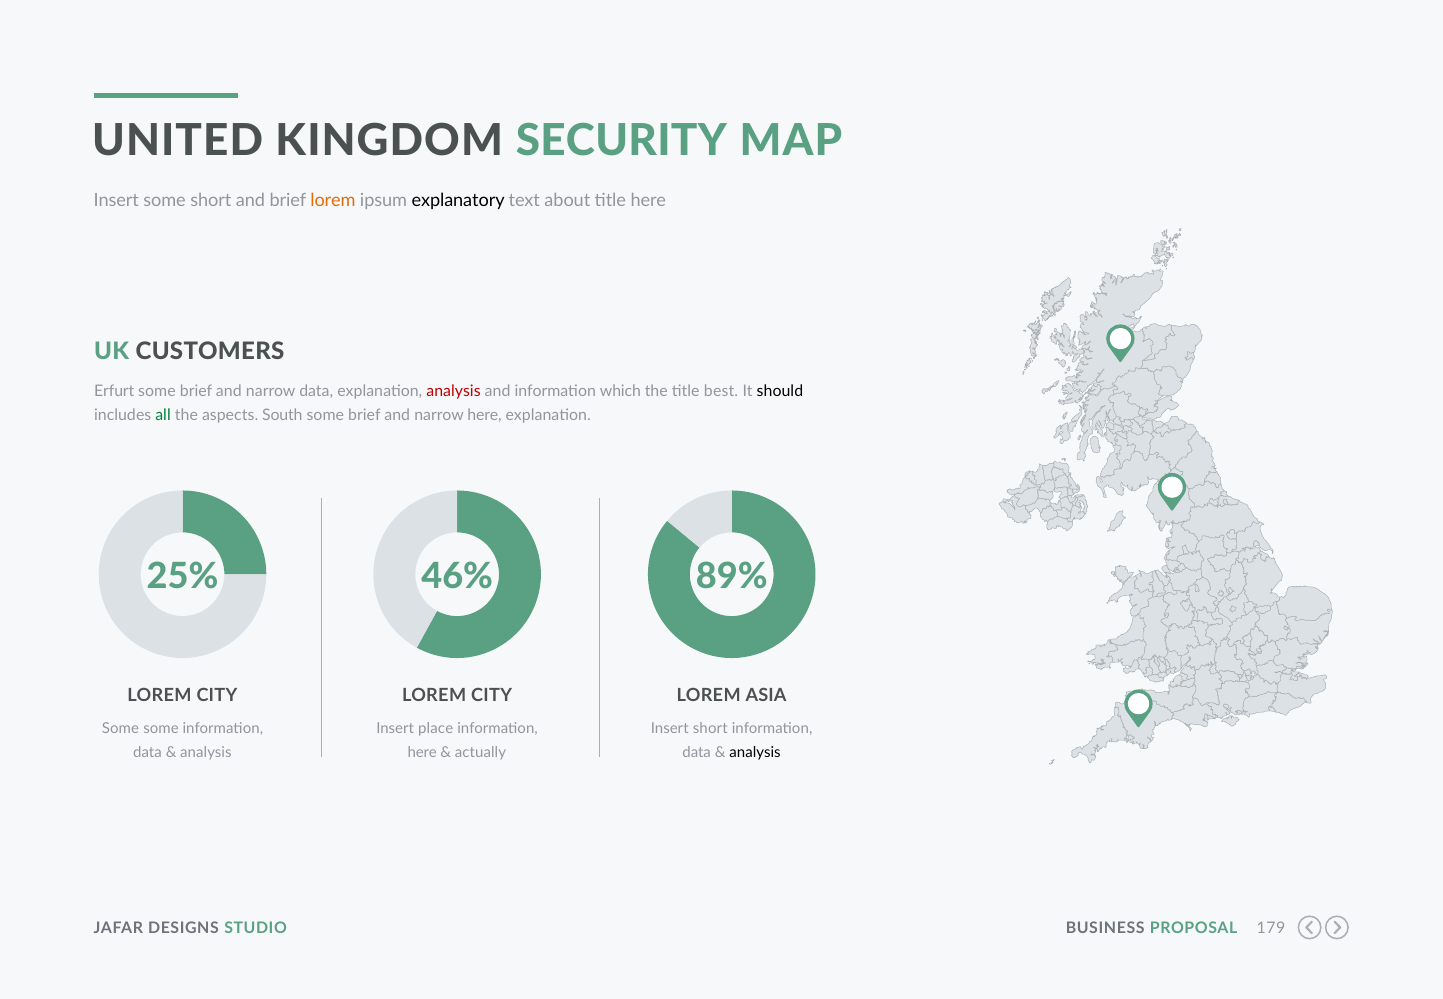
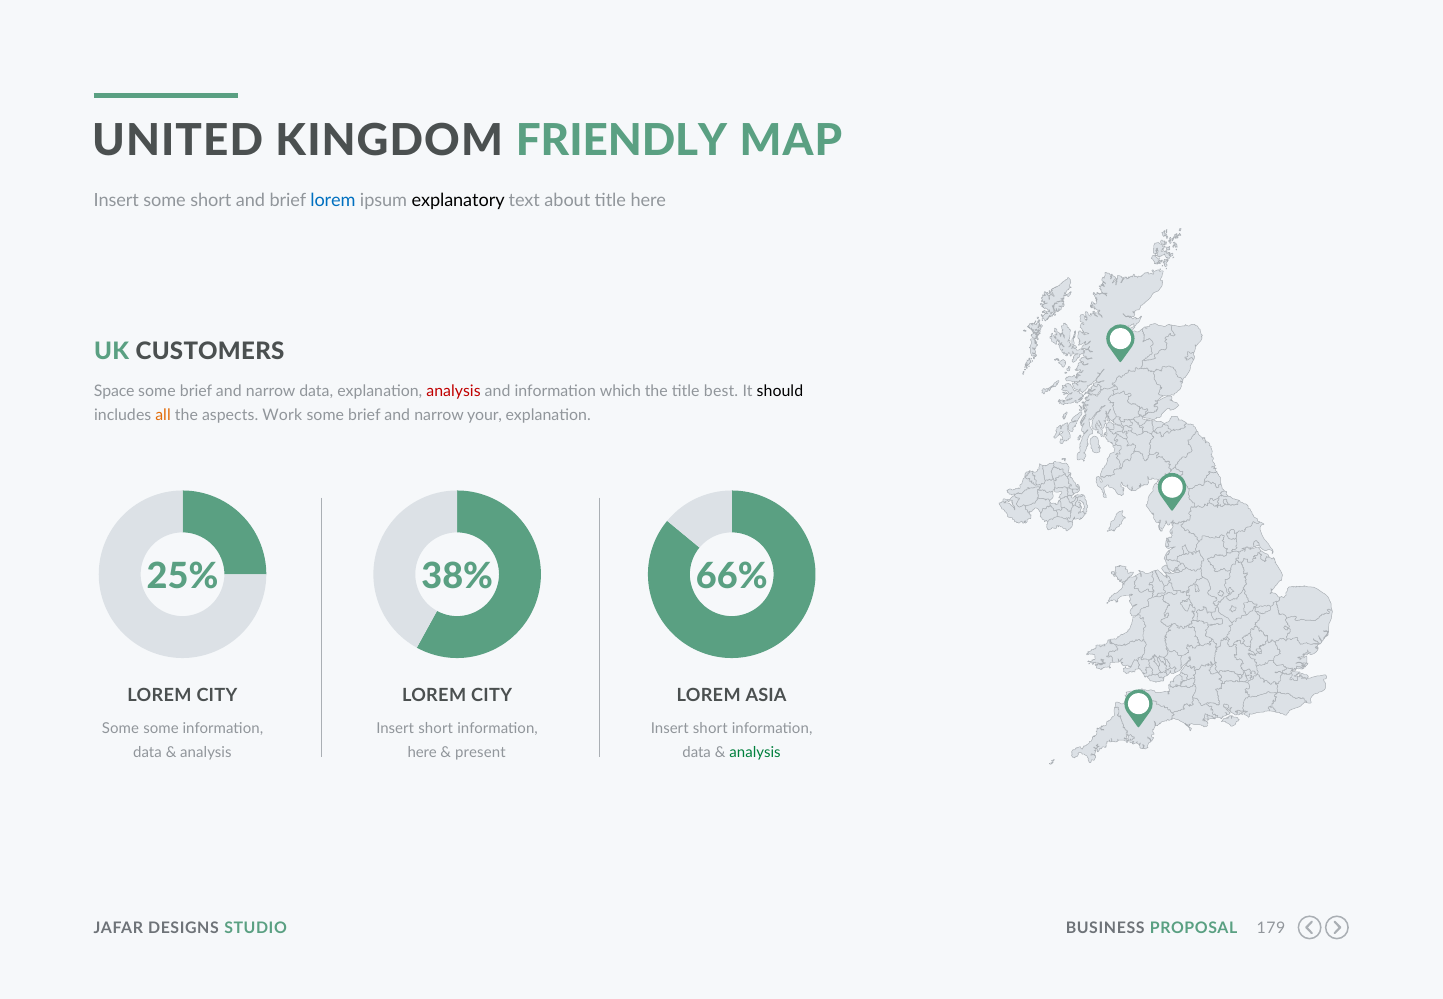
SECURITY: SECURITY -> FRIENDLY
lorem at (333, 201) colour: orange -> blue
Erfurt: Erfurt -> Space
all colour: green -> orange
South: South -> Work
narrow here: here -> your
46%: 46% -> 38%
89%: 89% -> 66%
place at (436, 729): place -> short
actually: actually -> present
analysis at (755, 752) colour: black -> green
